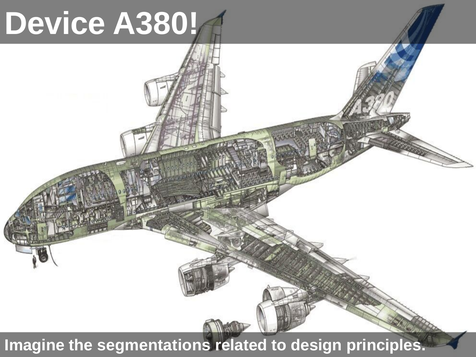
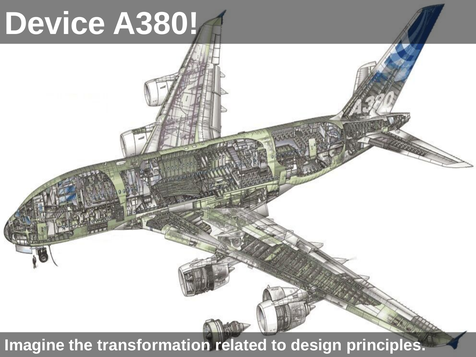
segmentations: segmentations -> transformation
